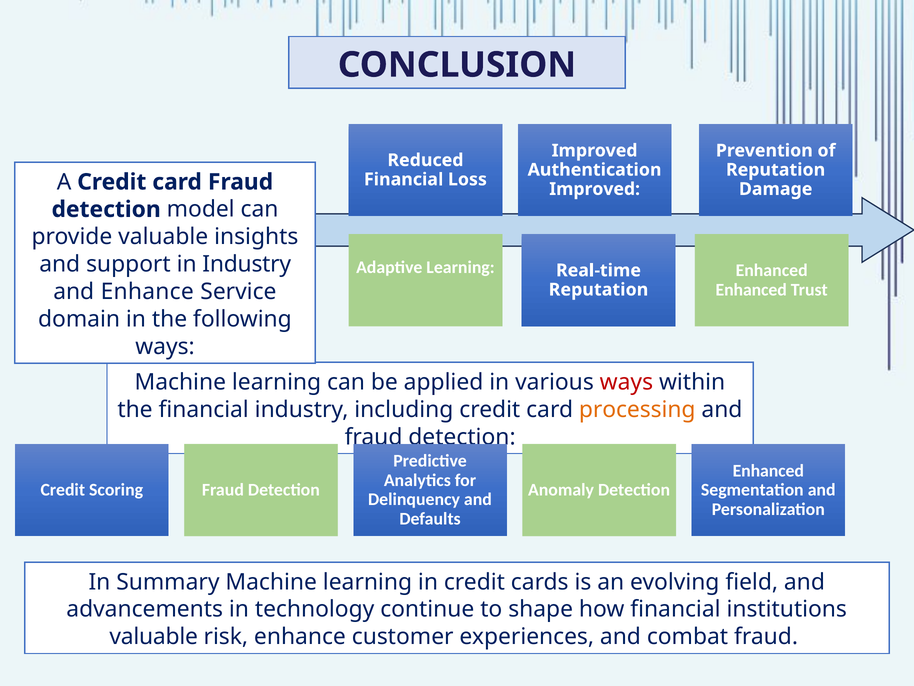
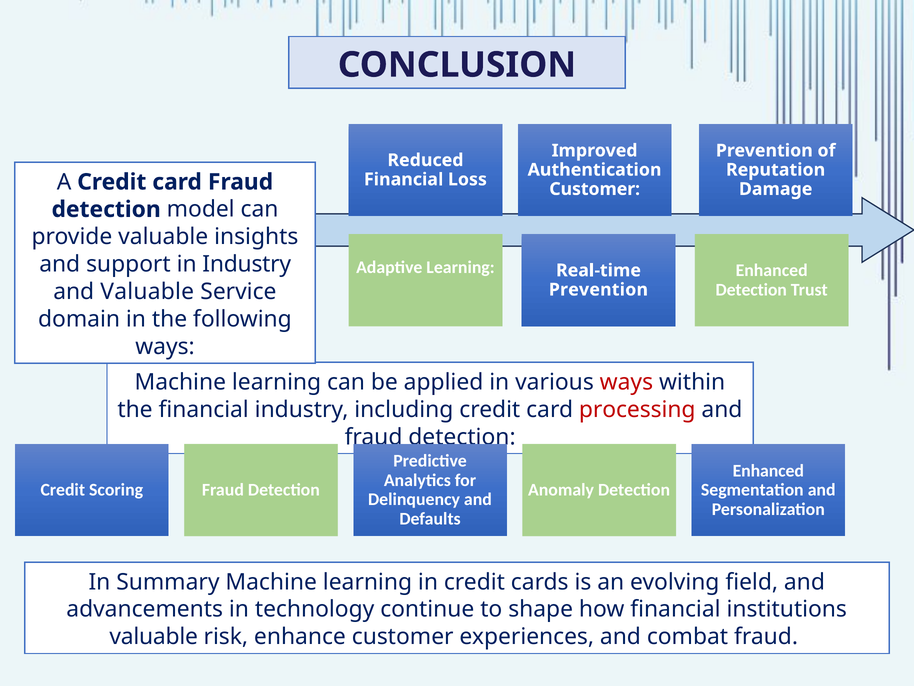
Improved at (595, 189): Improved -> Customer
Enhanced at (751, 289): Enhanced -> Detection
and Enhance: Enhance -> Valuable
Reputation at (598, 289): Reputation -> Prevention
processing colour: orange -> red
